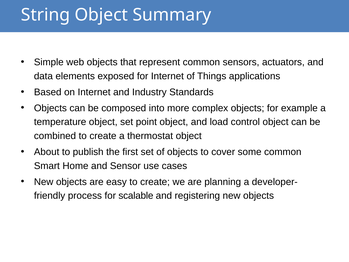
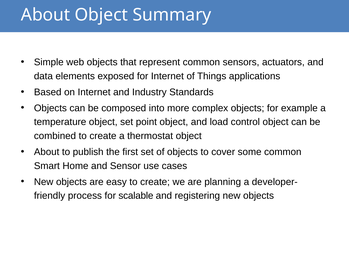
String at (46, 15): String -> About
